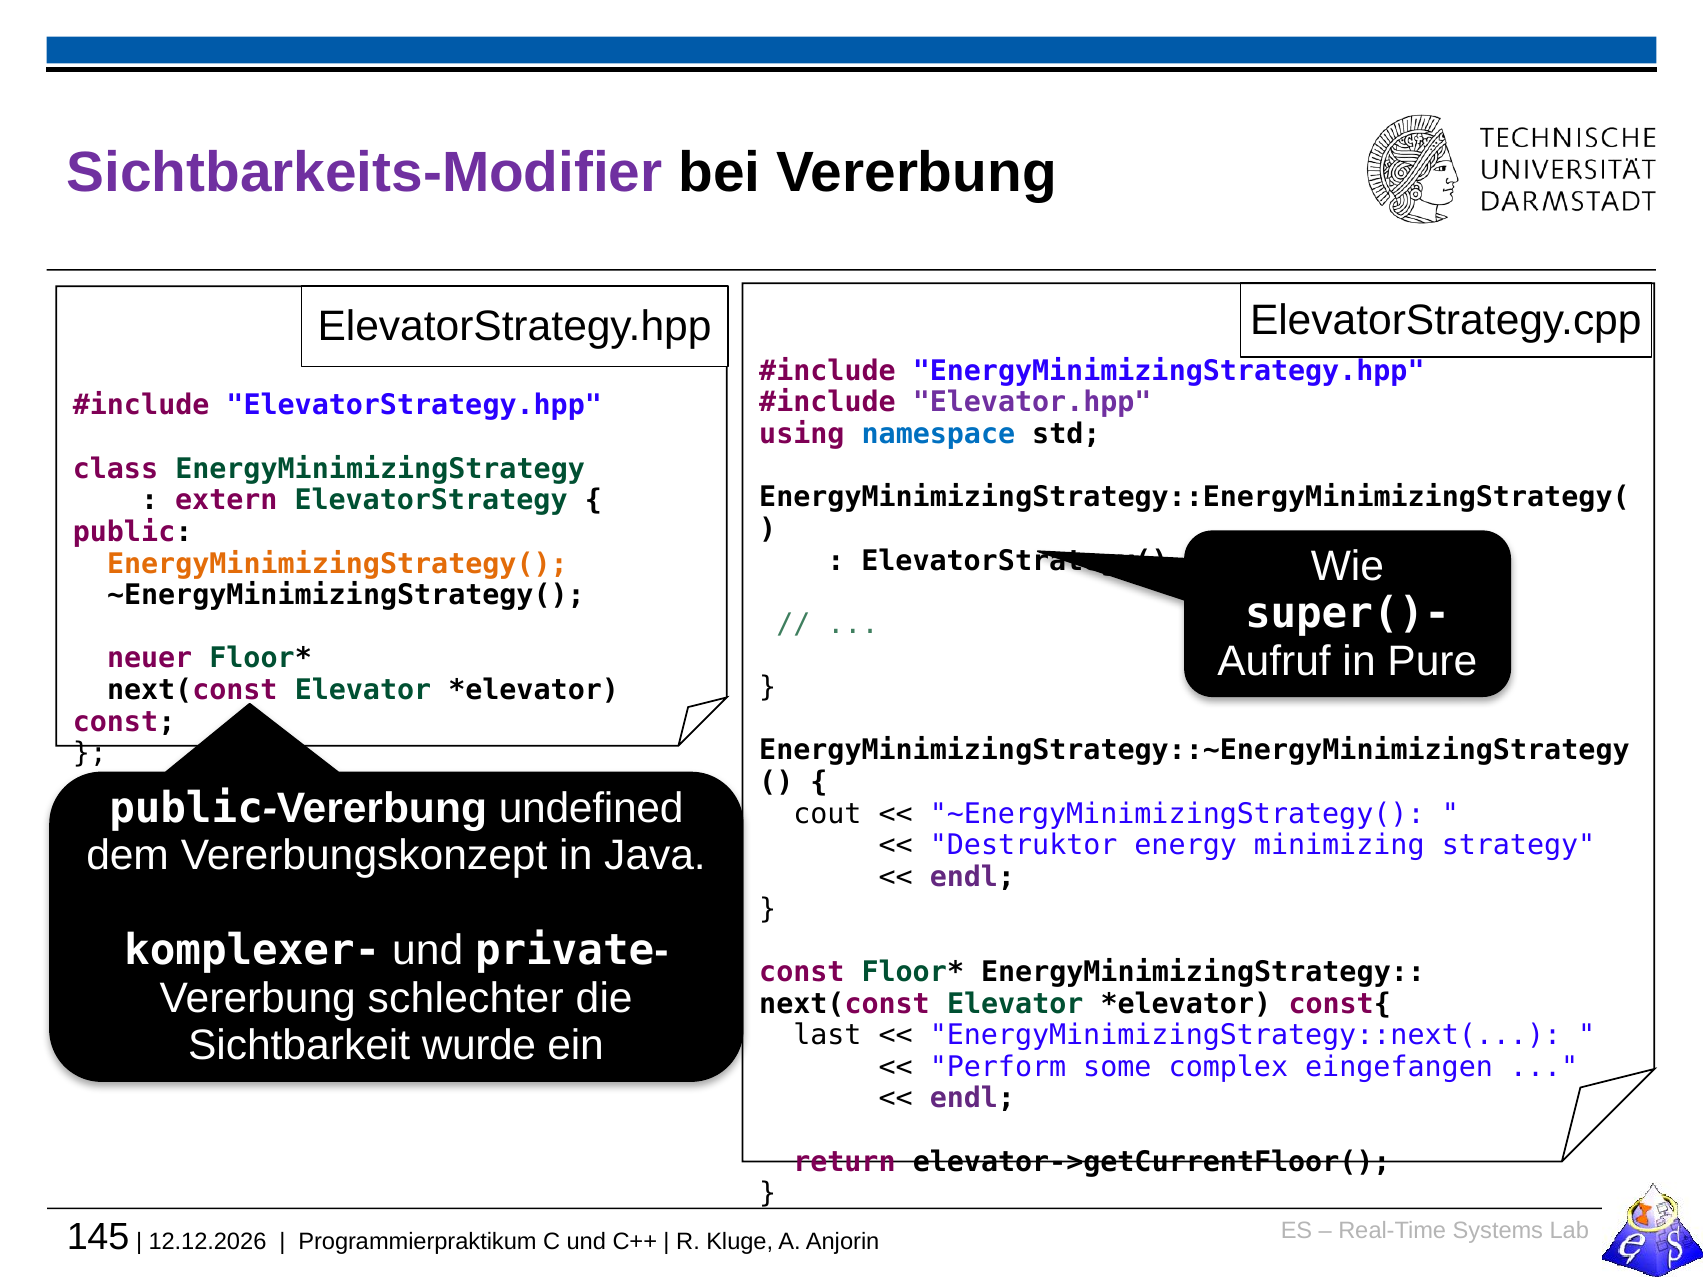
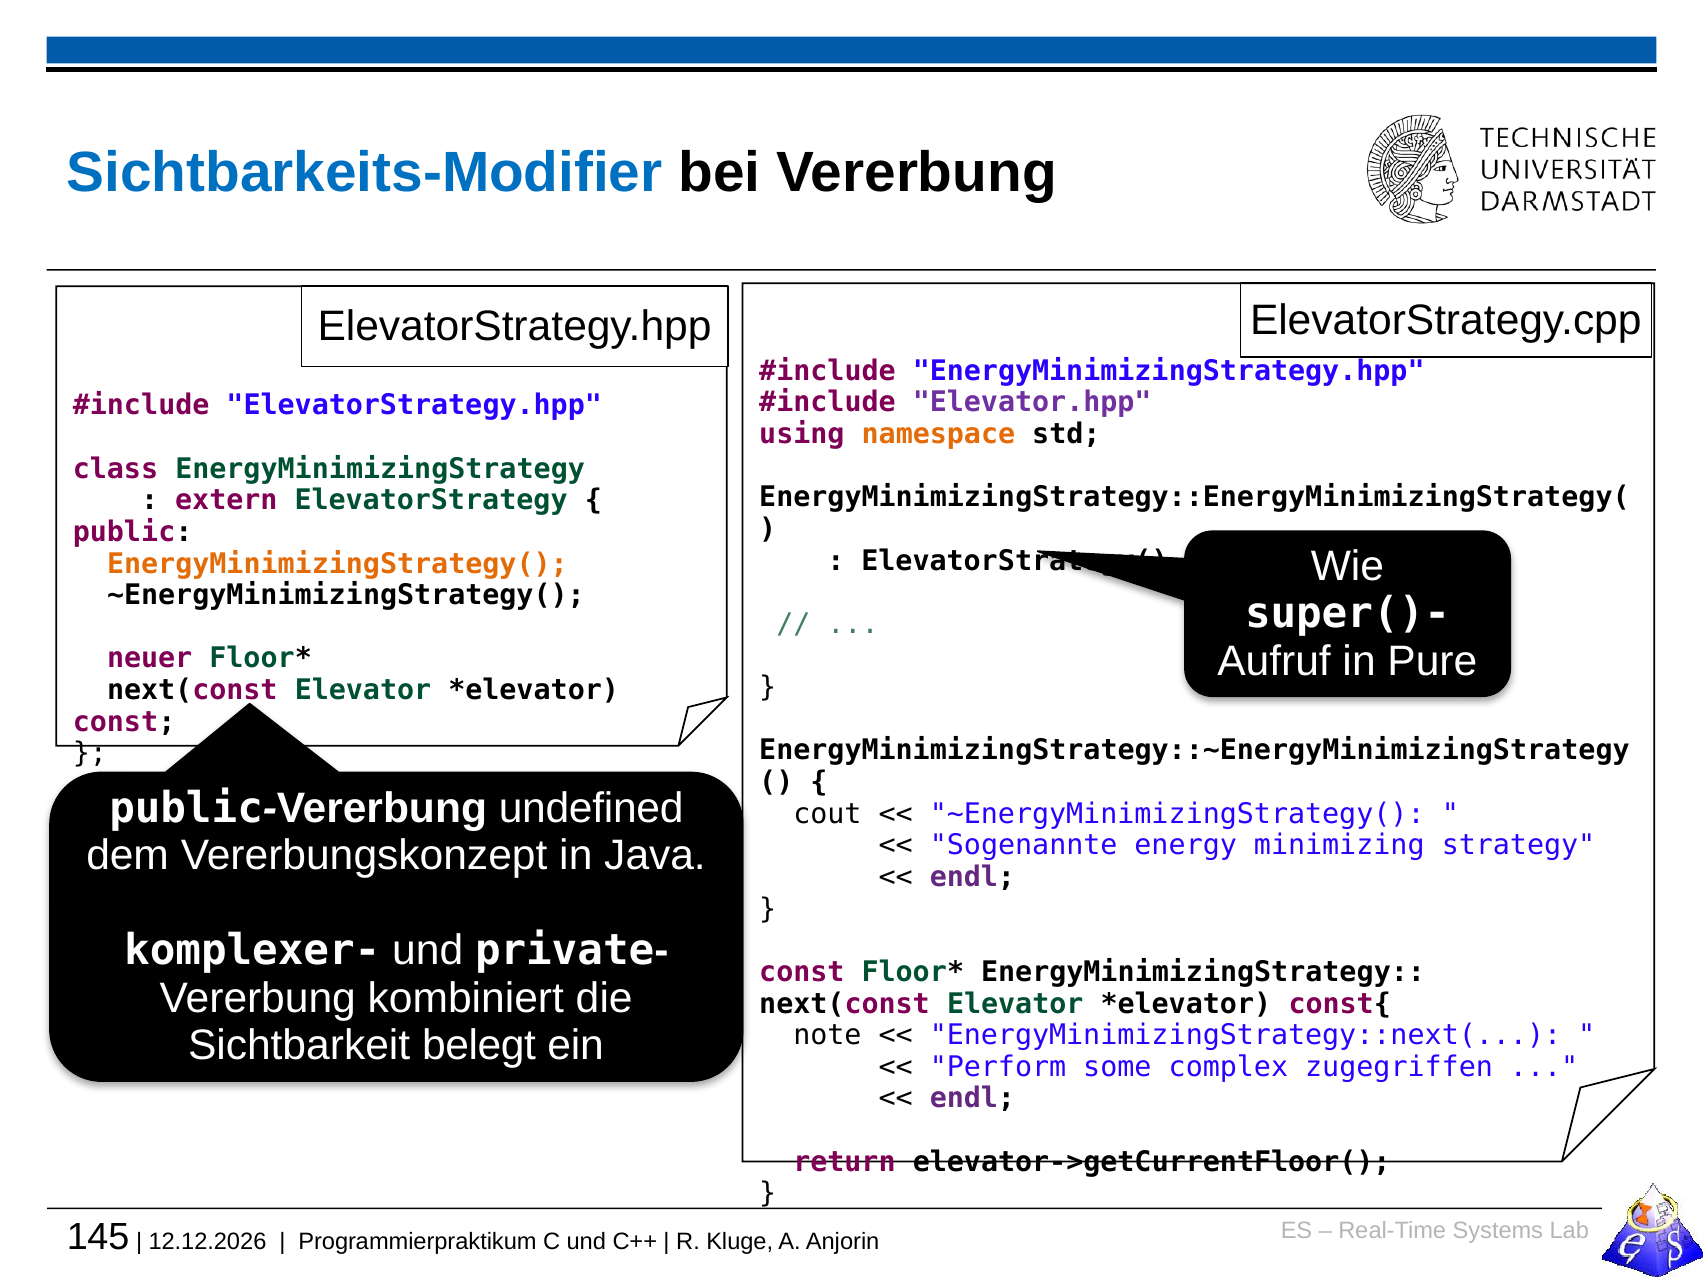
Sichtbarkeits-Modifier colour: purple -> blue
namespace colour: blue -> orange
Destruktor: Destruktor -> Sogenannte
schlechter: schlechter -> kombiniert
last: last -> note
wurde: wurde -> belegt
eingefangen: eingefangen -> zugegriffen
